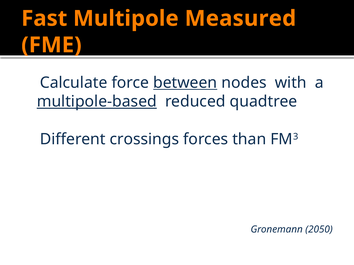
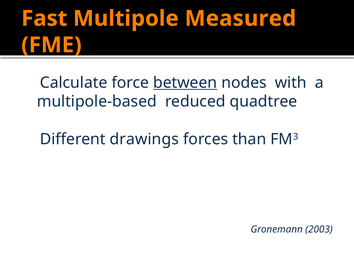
multipole-based underline: present -> none
crossings: crossings -> drawings
2050: 2050 -> 2003
